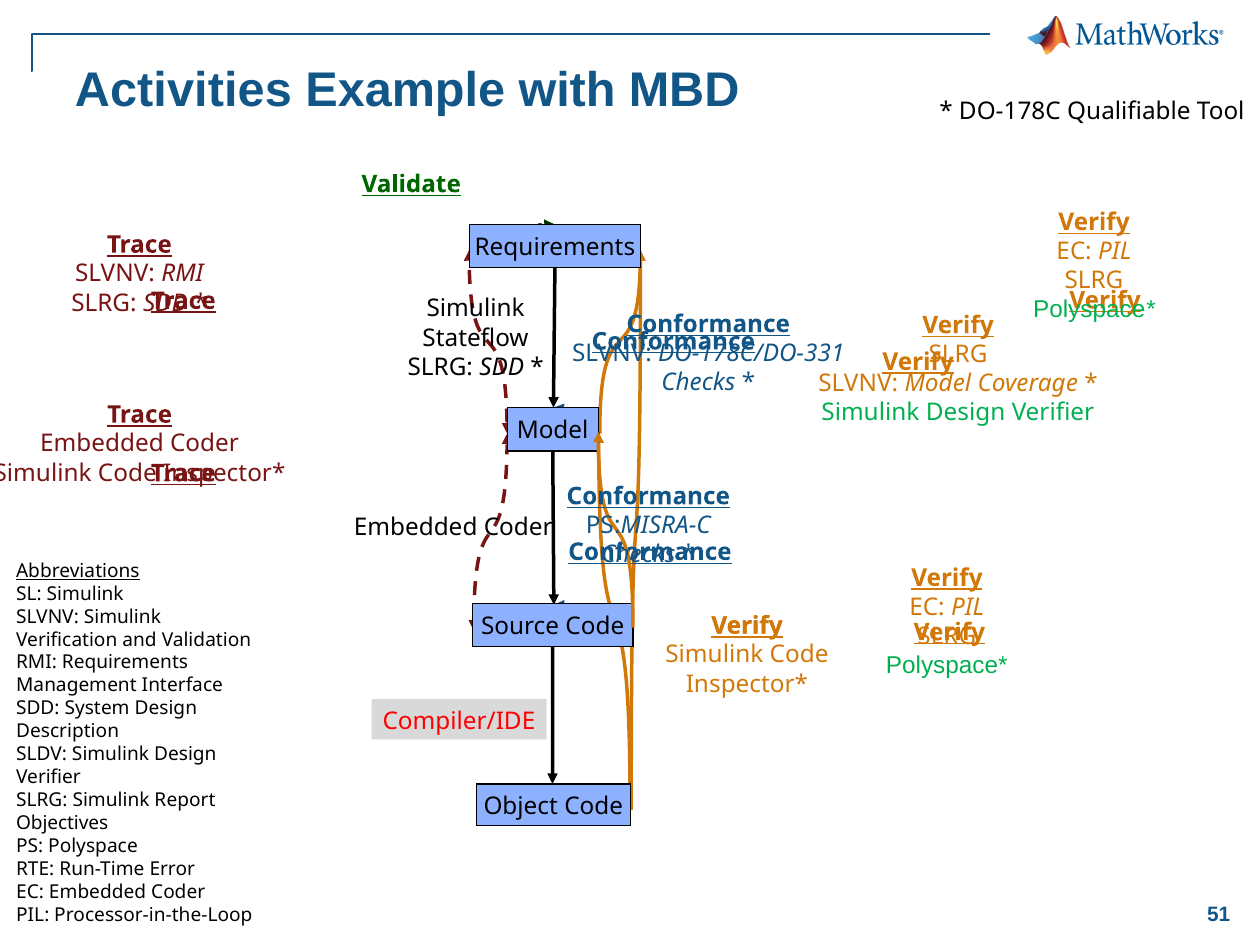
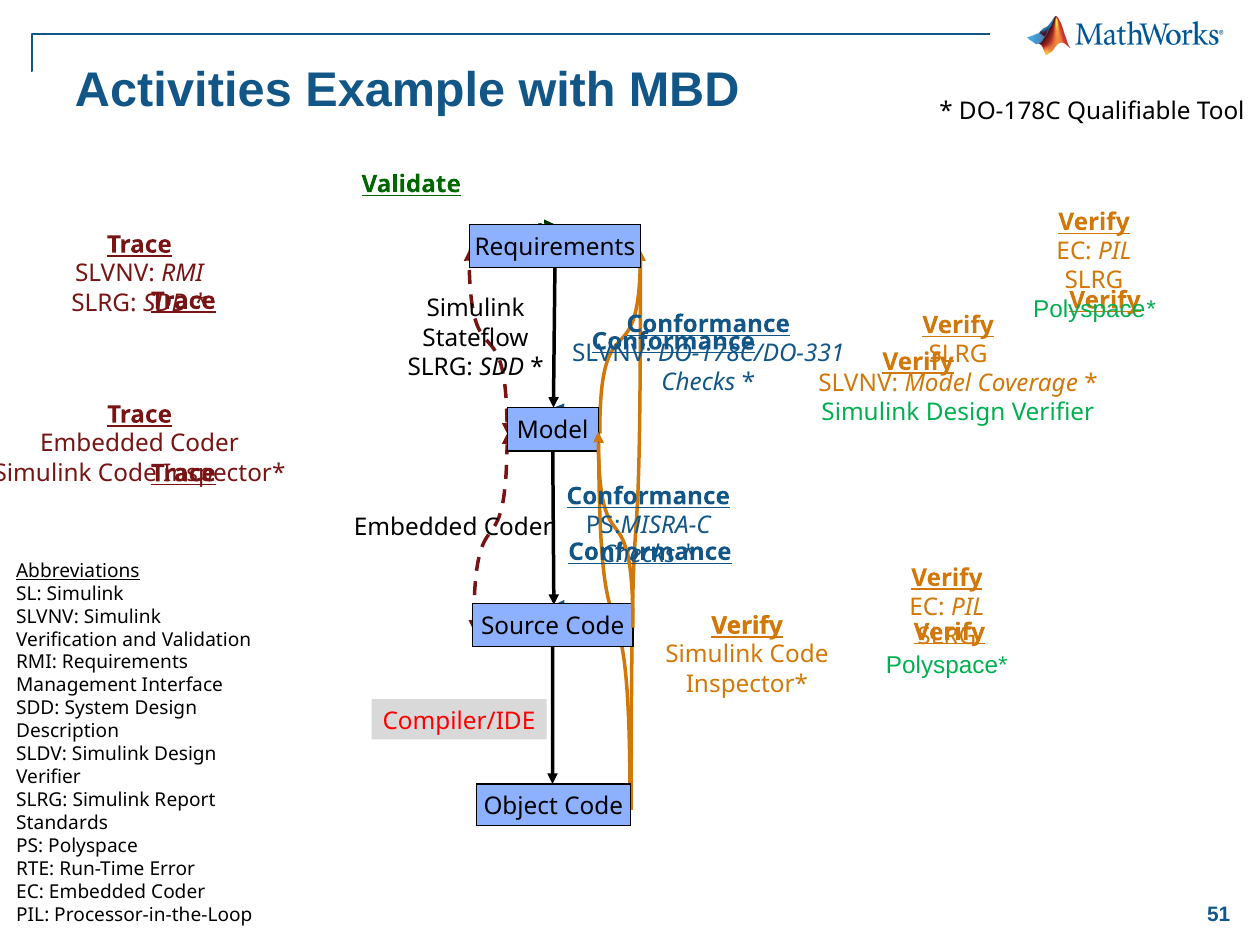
Objectives: Objectives -> Standards
